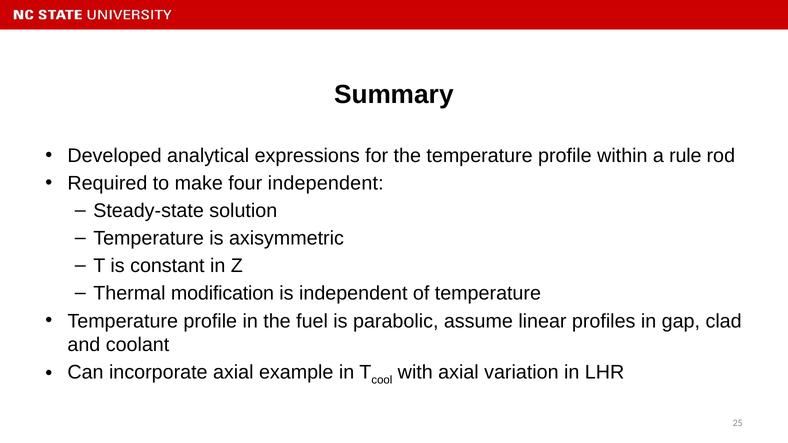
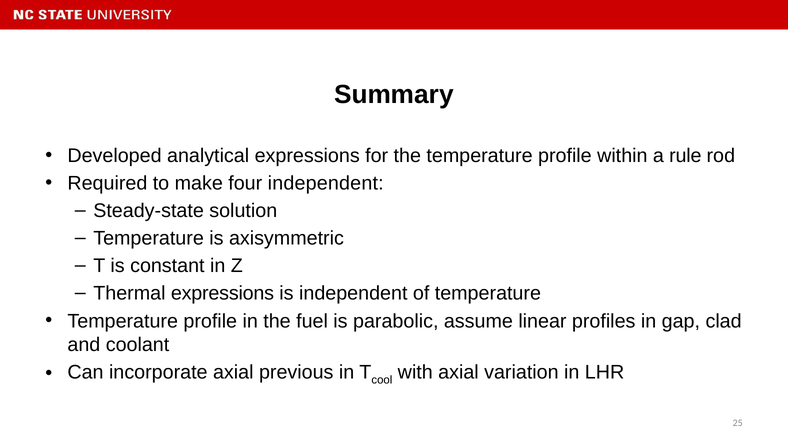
Thermal modification: modification -> expressions
example: example -> previous
